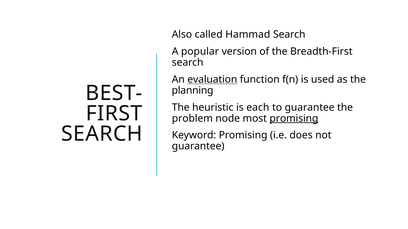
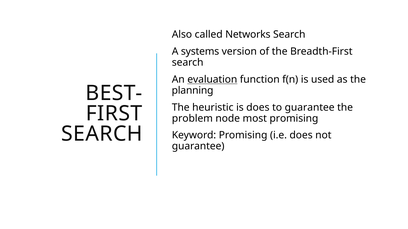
Hammad: Hammad -> Networks
popular: popular -> systems
is each: each -> does
promising at (294, 119) underline: present -> none
